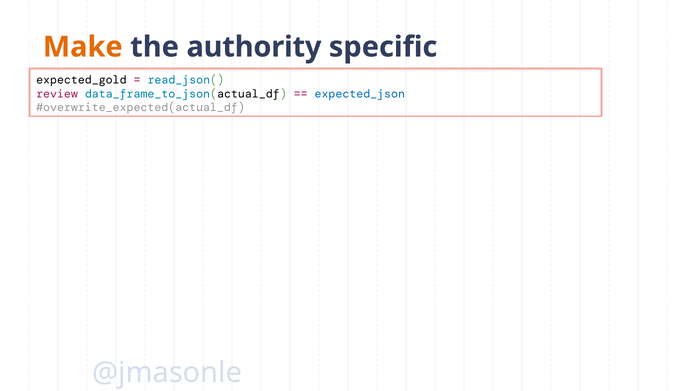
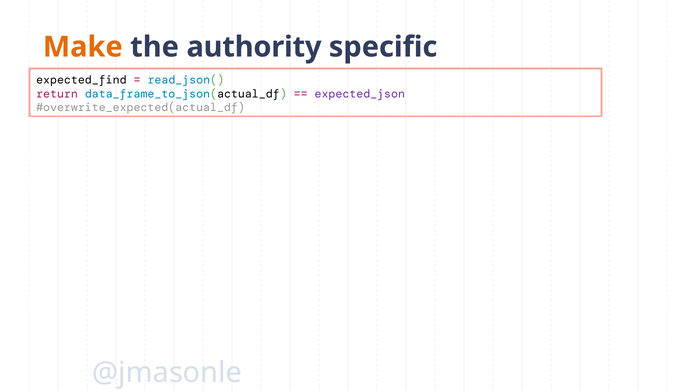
expected_gold: expected_gold -> expected_find
review: review -> return
expected_json colour: blue -> purple
